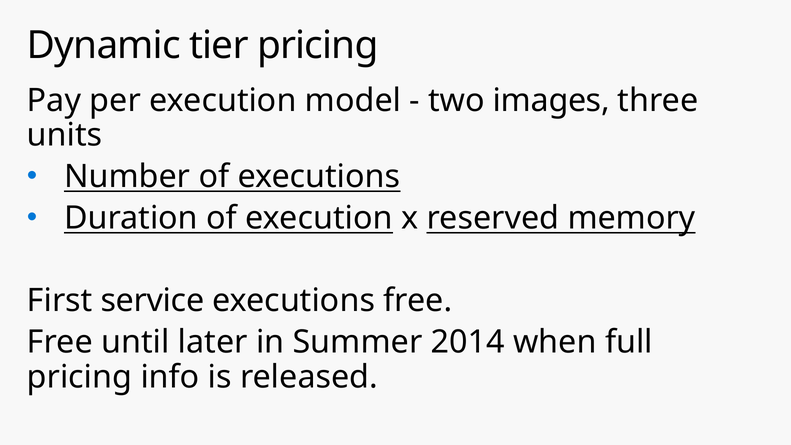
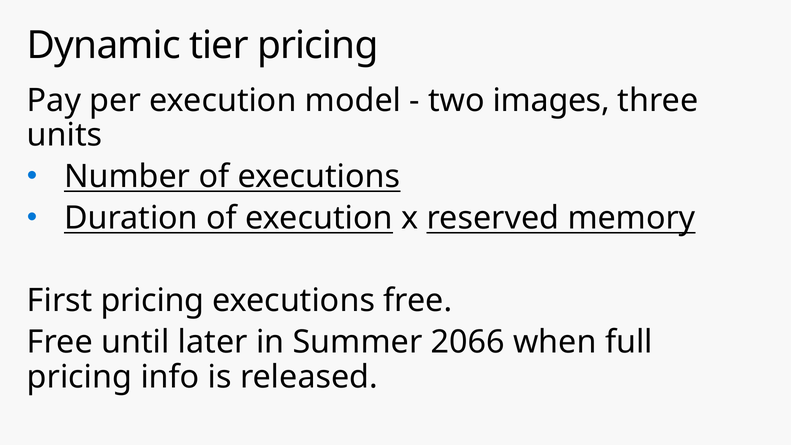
First service: service -> pricing
2014: 2014 -> 2066
